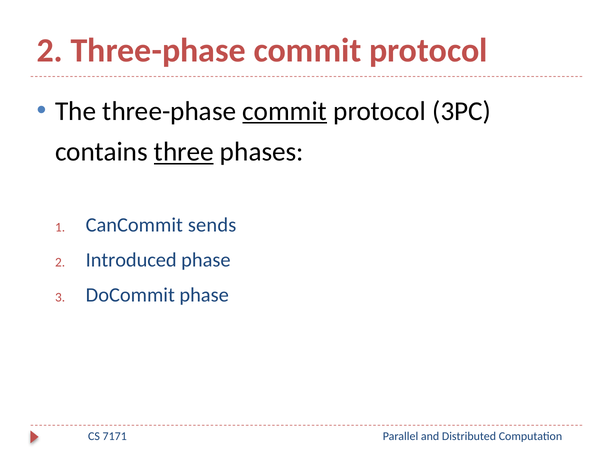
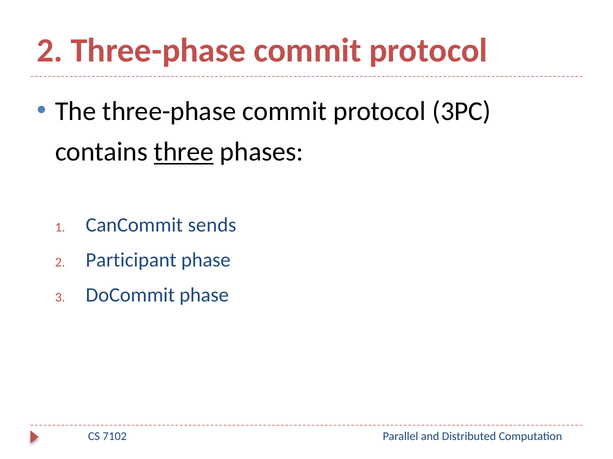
commit at (285, 111) underline: present -> none
Introduced: Introduced -> Participant
7171: 7171 -> 7102
